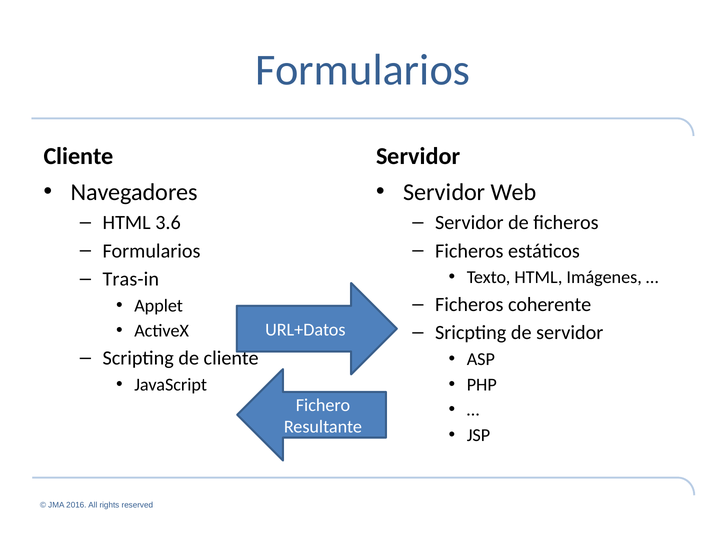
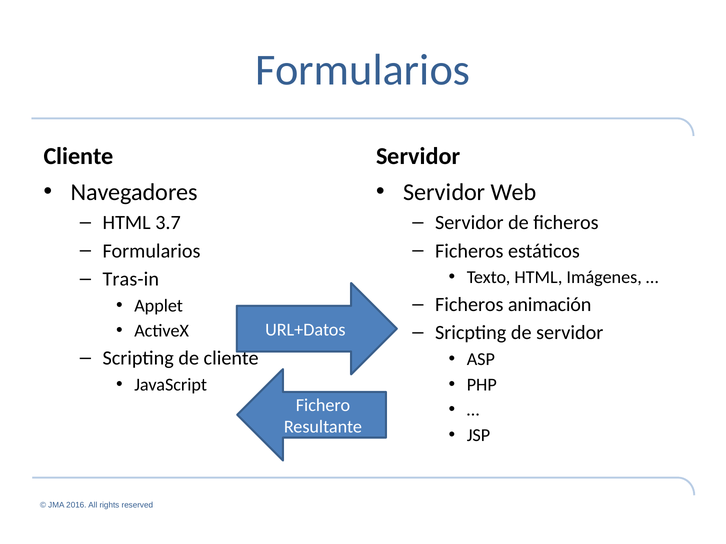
3.6: 3.6 -> 3.7
coherente: coherente -> animación
